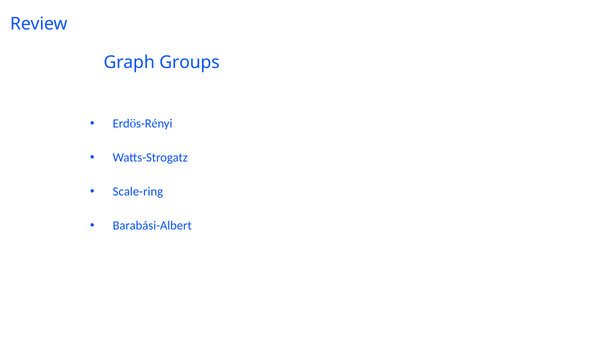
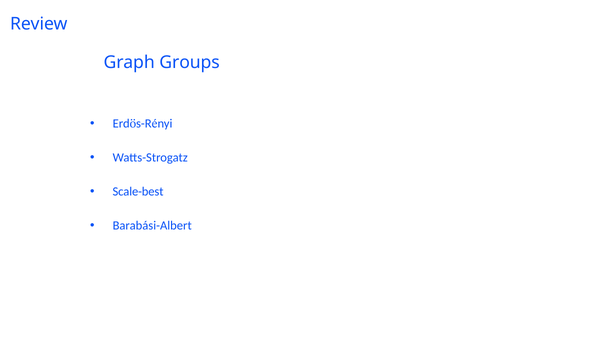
Scale-ring: Scale-ring -> Scale-best
